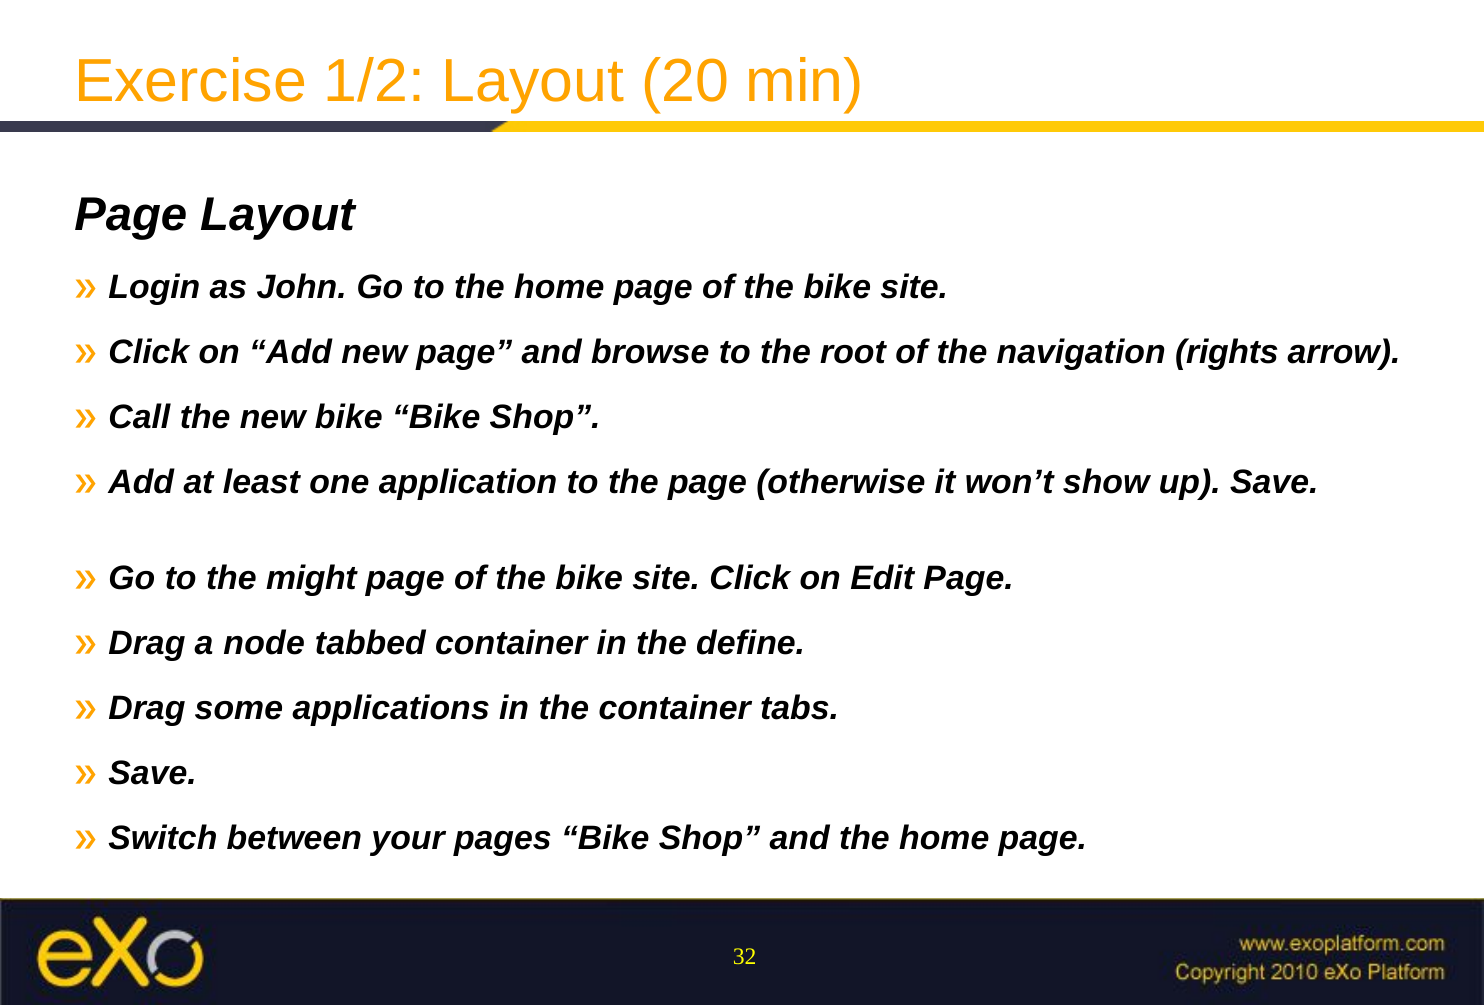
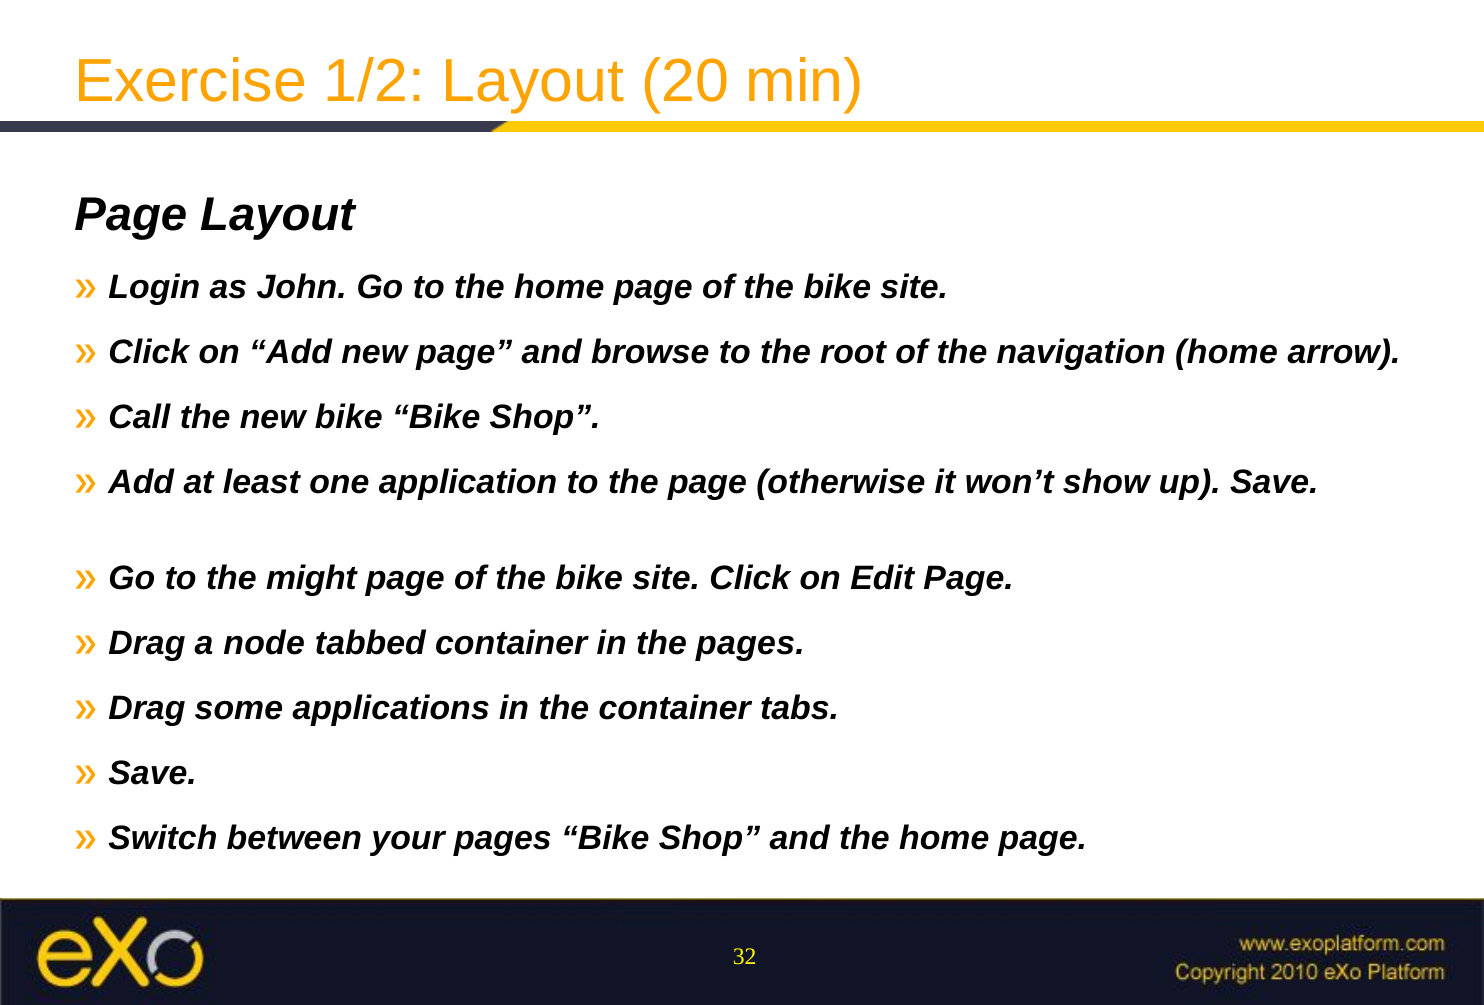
navigation rights: rights -> home
the define: define -> pages
